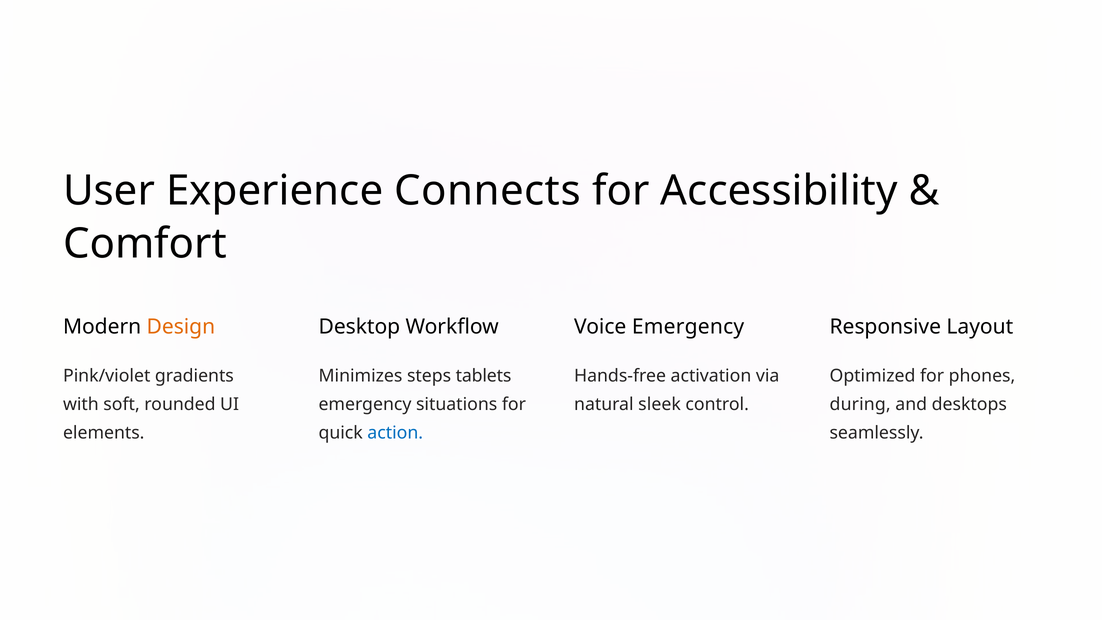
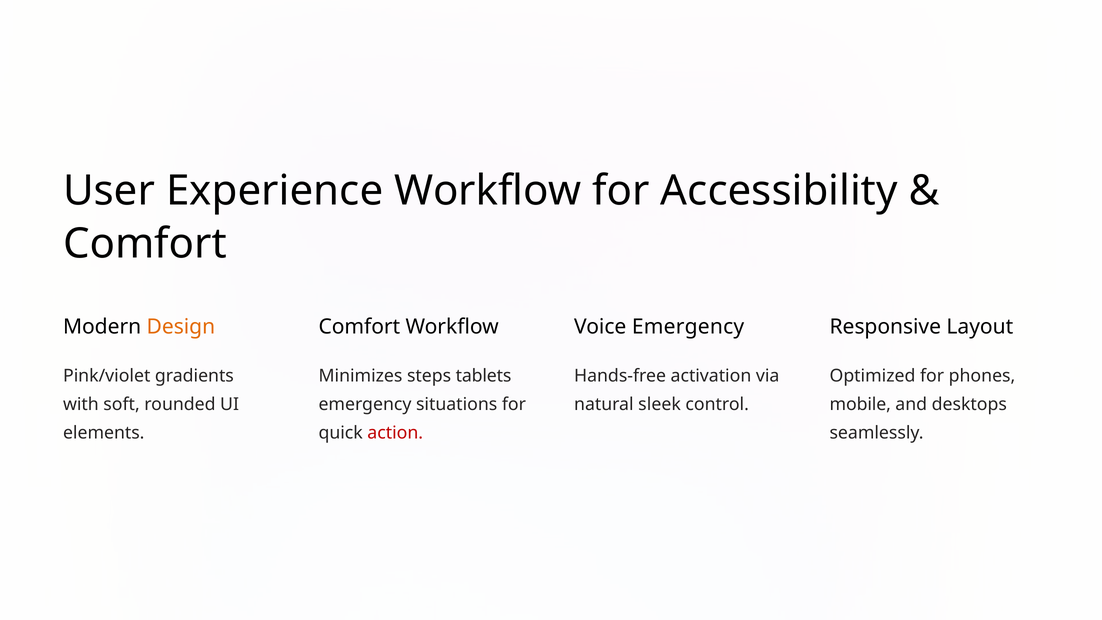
Experience Connects: Connects -> Workflow
Desktop at (359, 327): Desktop -> Comfort
during: during -> mobile
action colour: blue -> red
